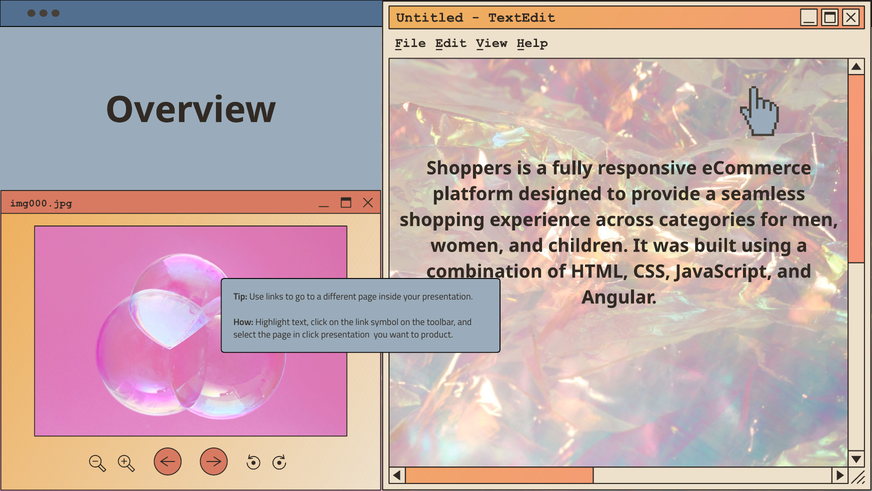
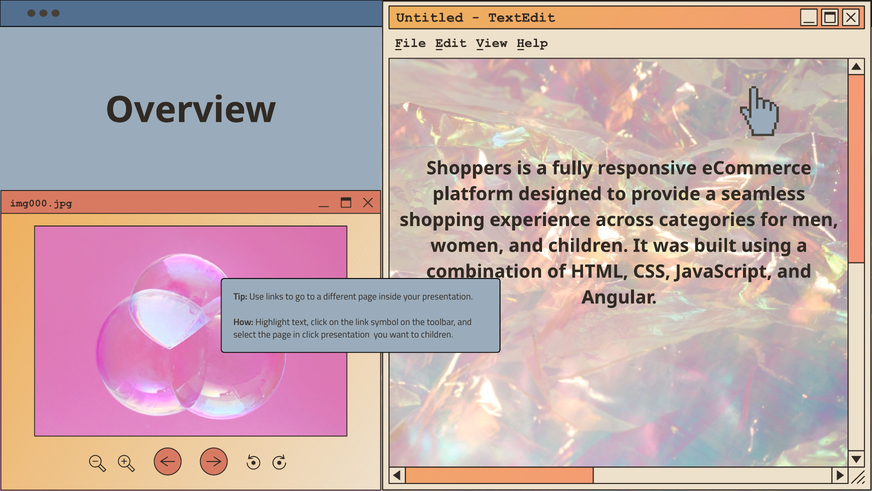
to product: product -> children
